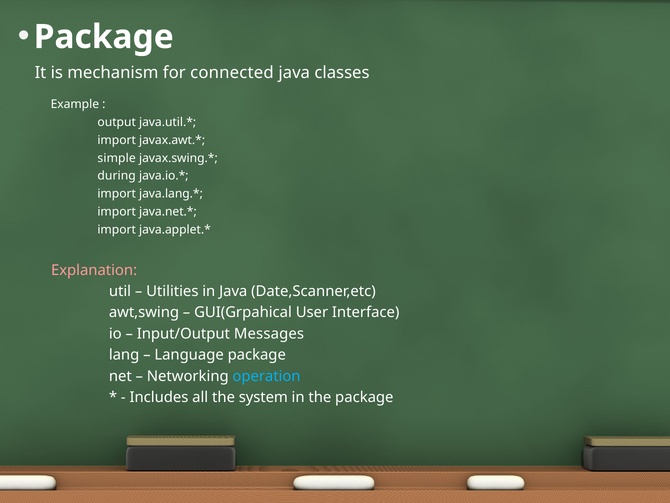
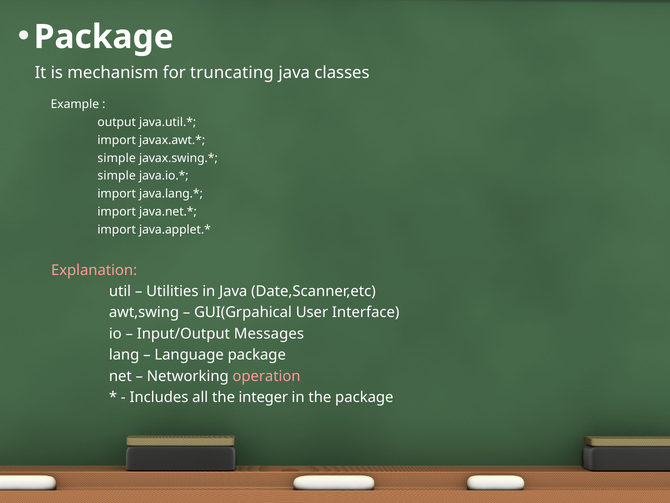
connected: connected -> truncating
during at (117, 176): during -> simple
operation colour: light blue -> pink
system: system -> integer
